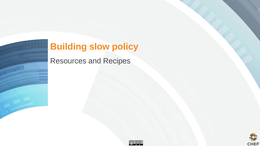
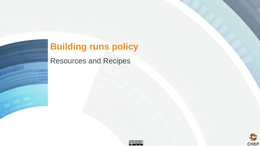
slow: slow -> runs
